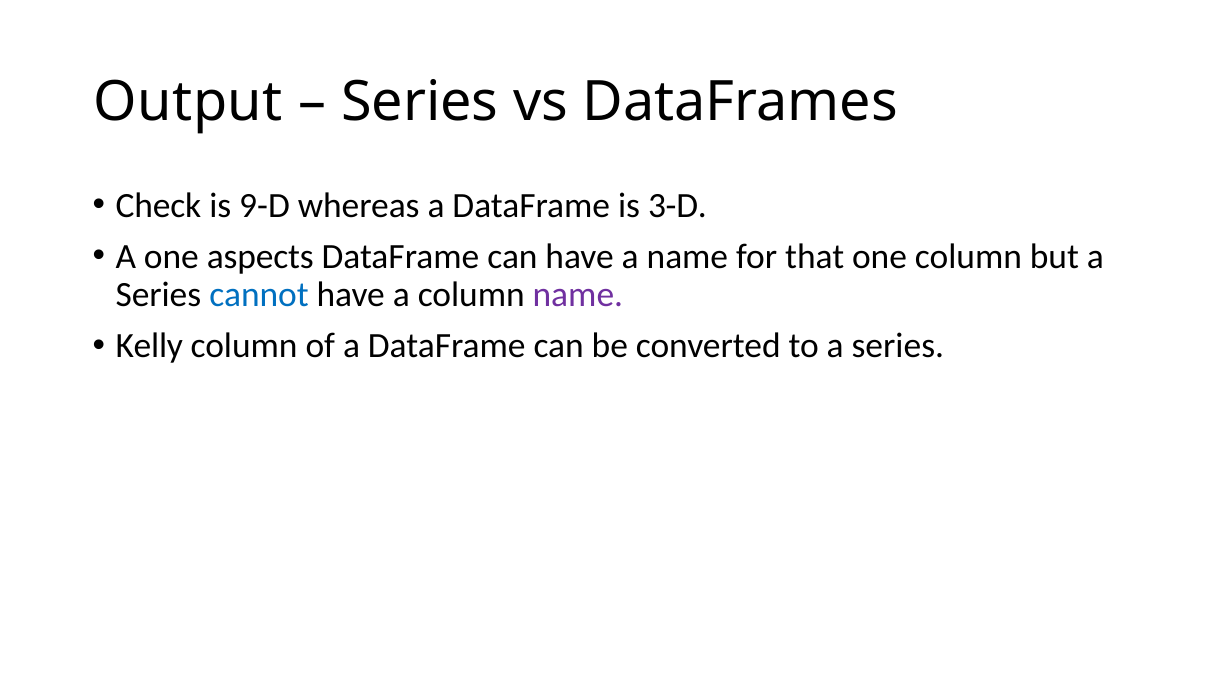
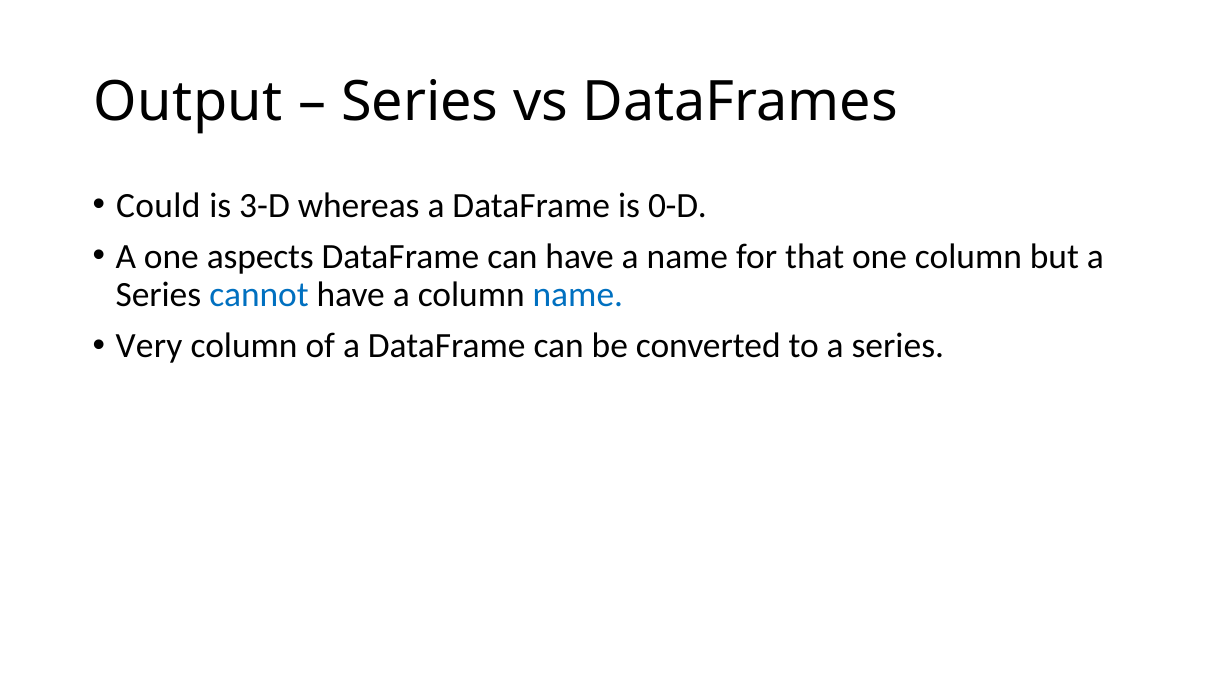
Check: Check -> Could
9-D: 9-D -> 3-D
3-D: 3-D -> 0-D
name at (578, 295) colour: purple -> blue
Kelly: Kelly -> Very
